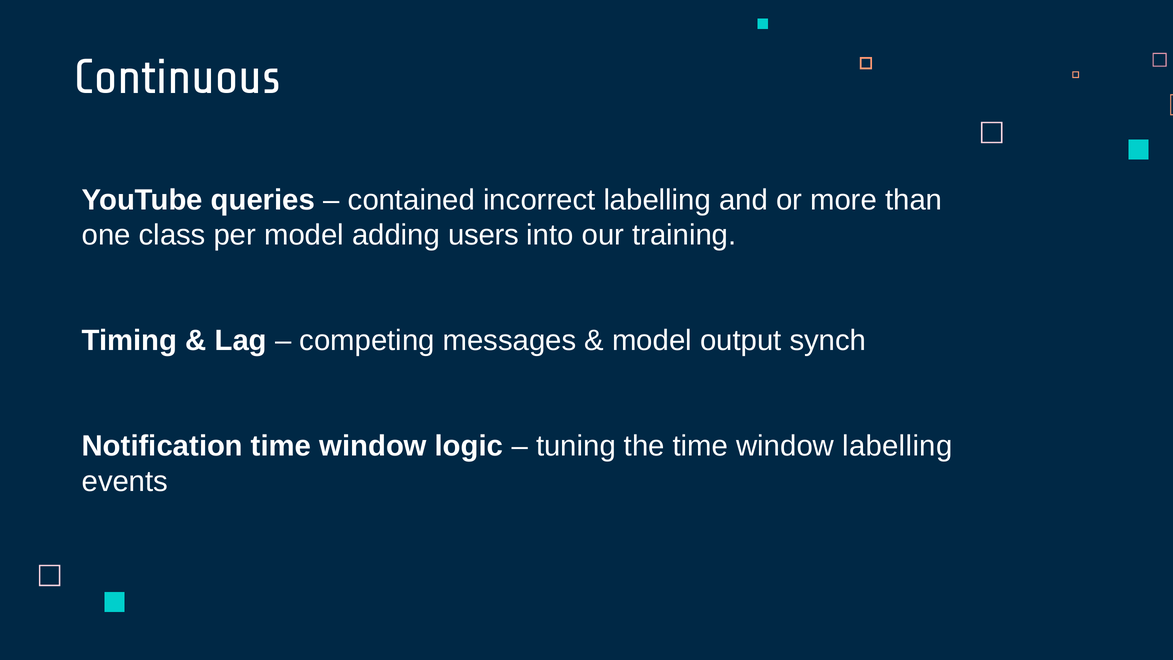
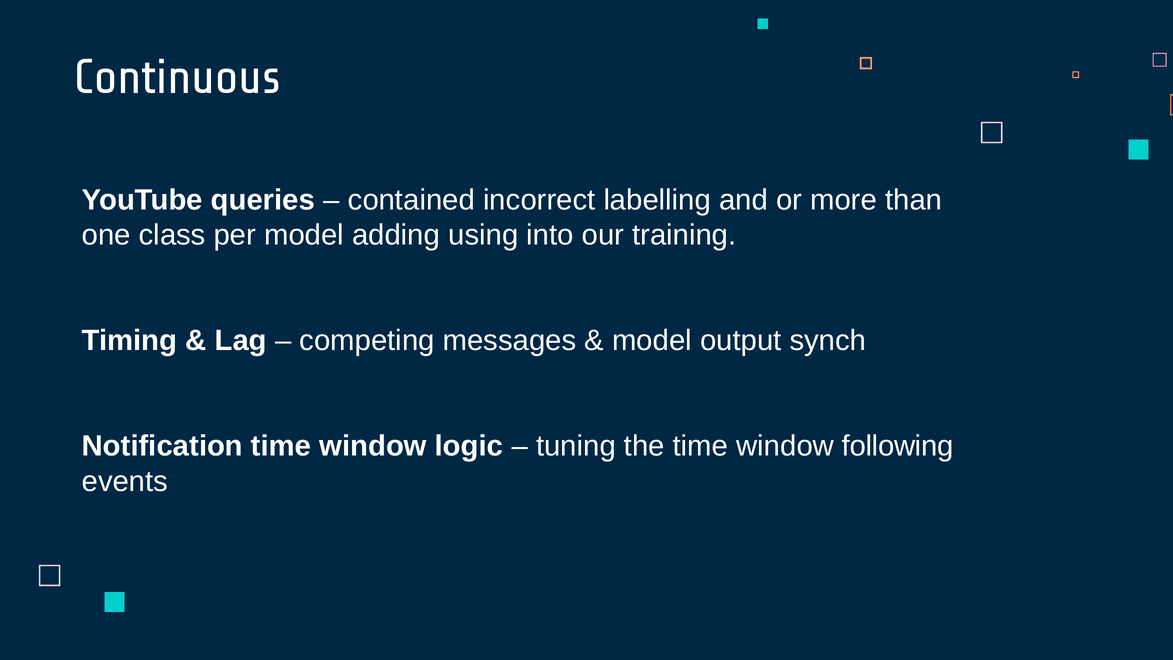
users: users -> using
window labelling: labelling -> following
